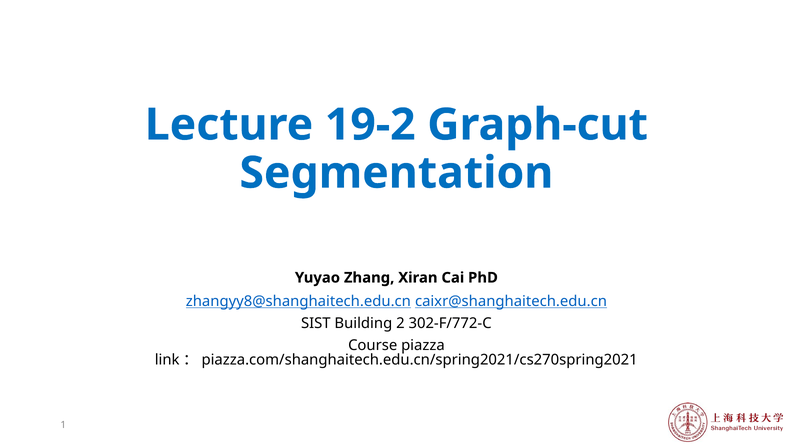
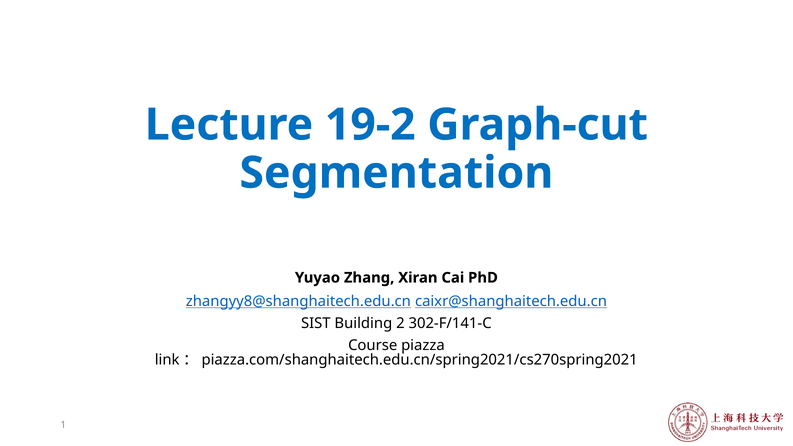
302-F/772-C: 302-F/772-C -> 302-F/141-C
